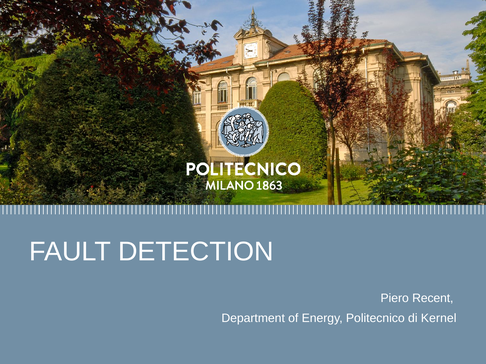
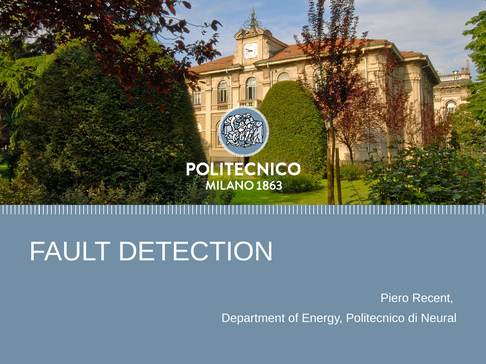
Kernel: Kernel -> Neural
